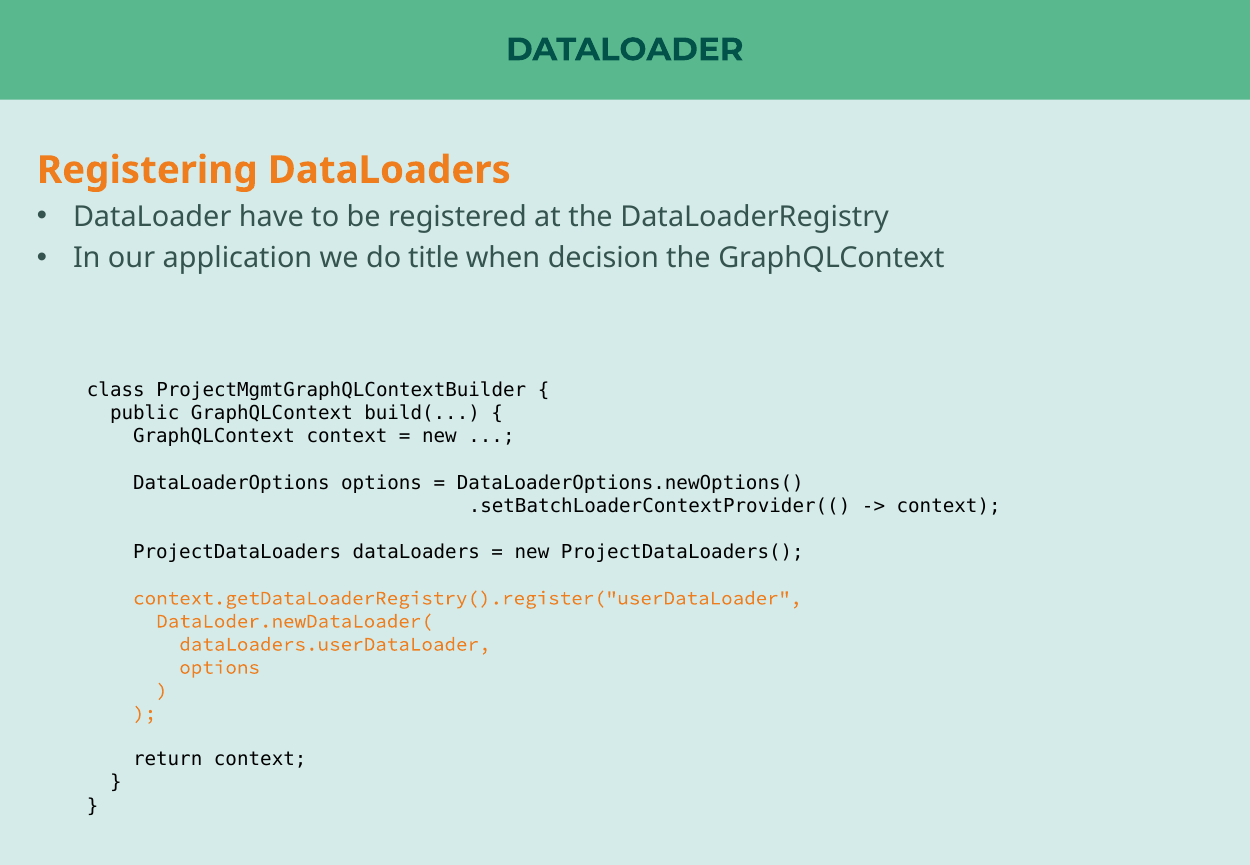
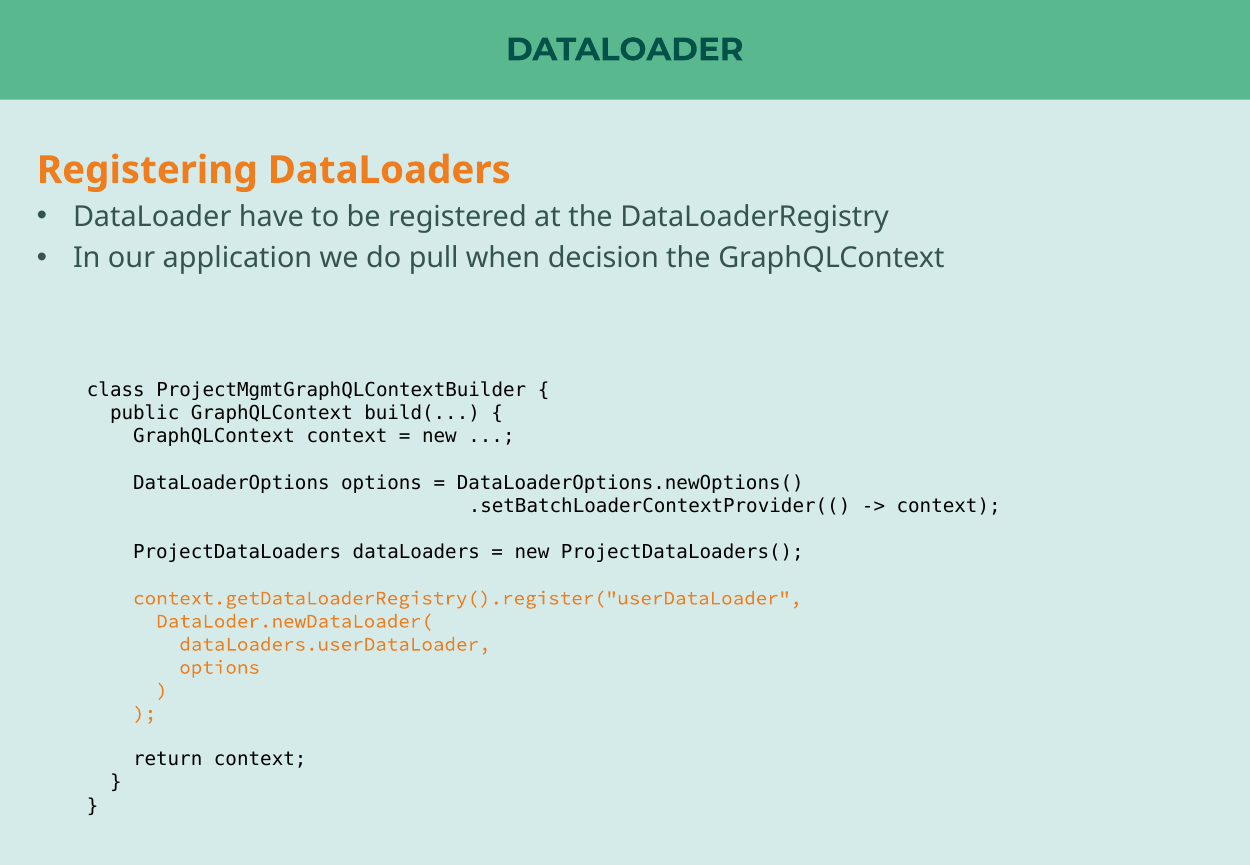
title: title -> pull
